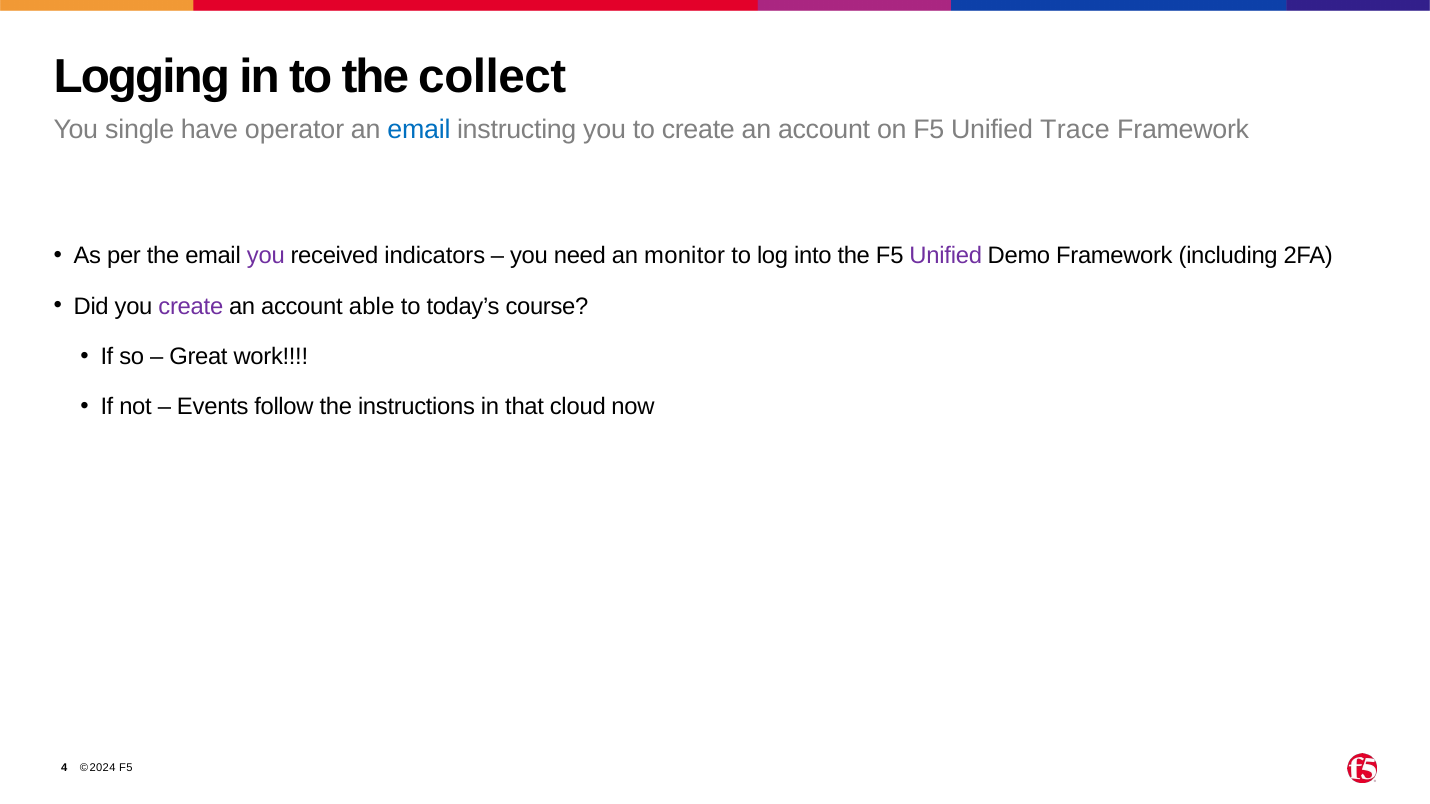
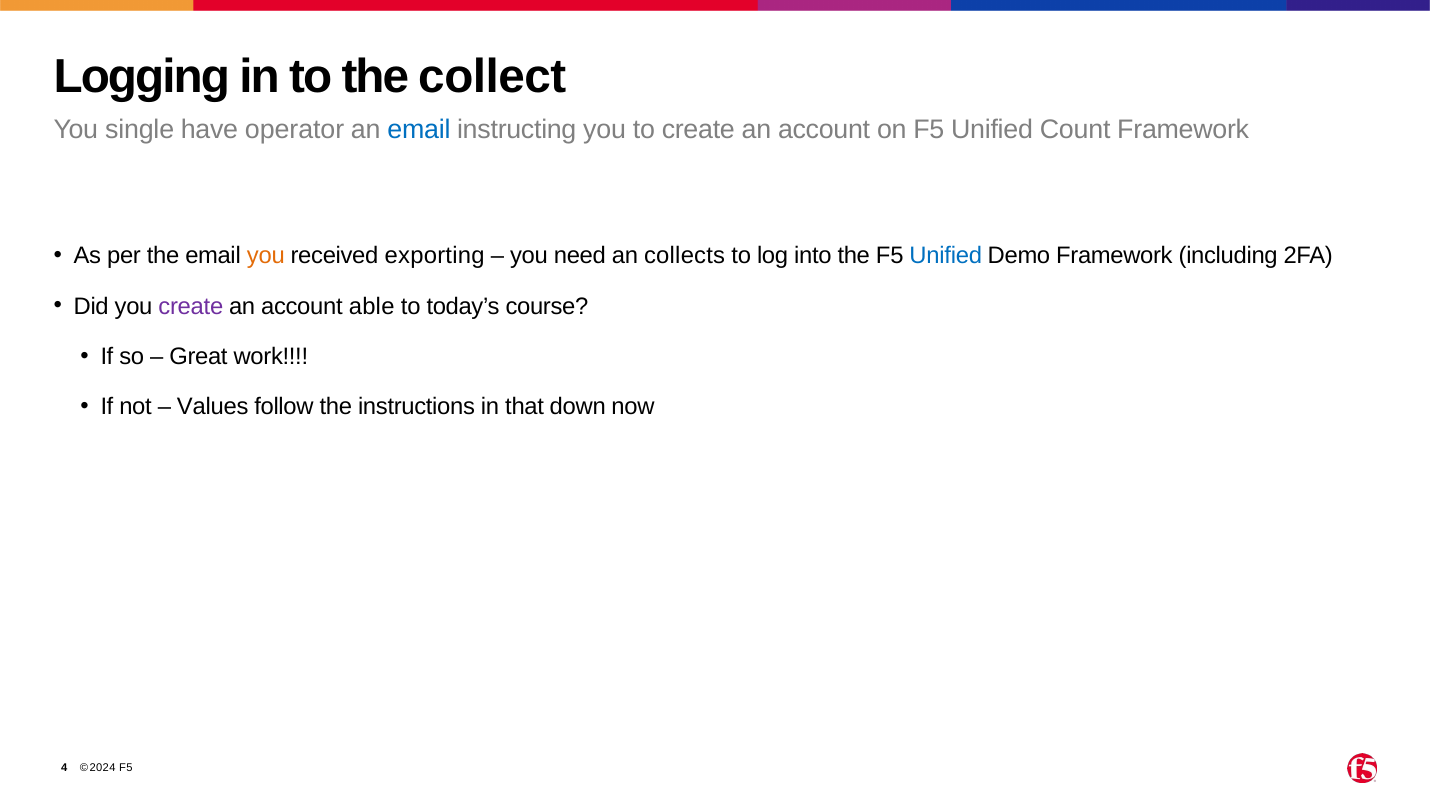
Trace: Trace -> Count
you at (266, 256) colour: purple -> orange
indicators: indicators -> exporting
monitor: monitor -> collects
Unified at (946, 256) colour: purple -> blue
Events: Events -> Values
cloud: cloud -> down
